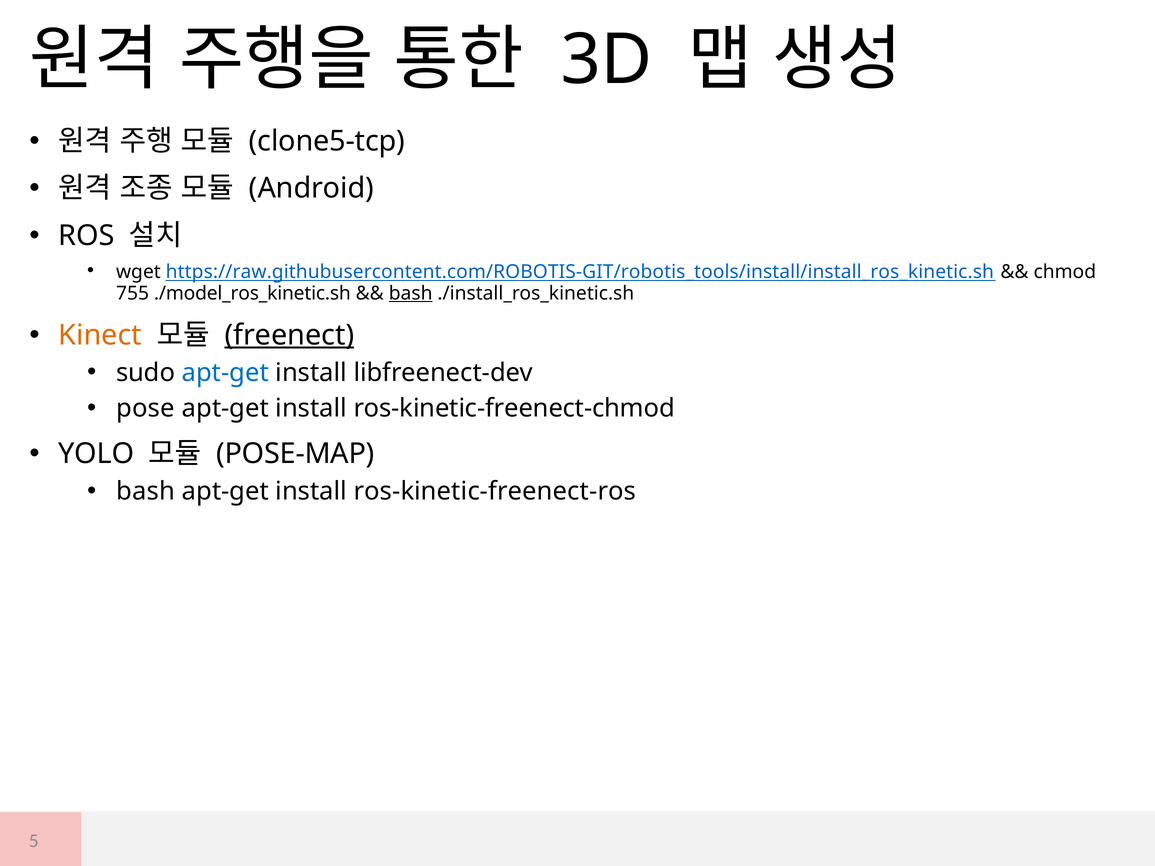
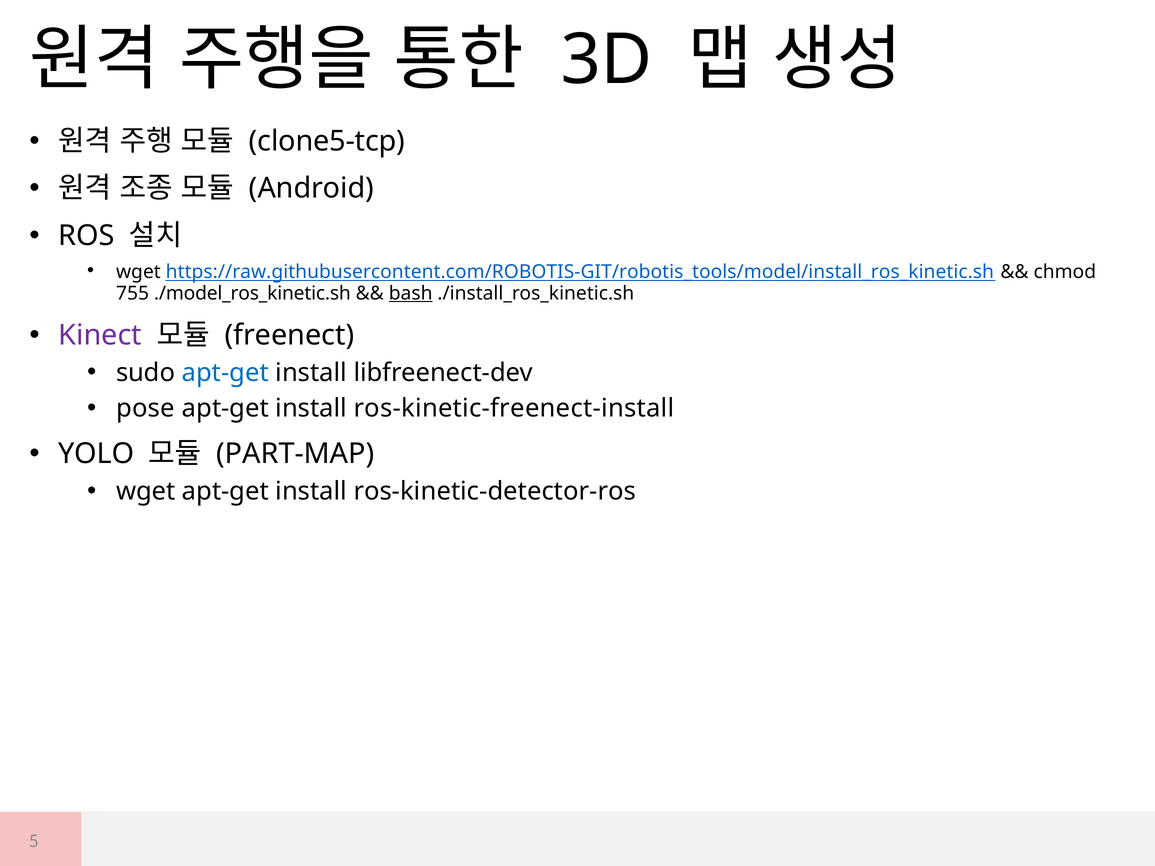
https://raw.githubusercontent.com/ROBOTIS-GIT/robotis_tools/install/install_ros_kinetic.sh: https://raw.githubusercontent.com/ROBOTIS-GIT/robotis_tools/install/install_ros_kinetic.sh -> https://raw.githubusercontent.com/ROBOTIS-GIT/robotis_tools/model/install_ros_kinetic.sh
Kinect colour: orange -> purple
freenect underline: present -> none
ros-kinetic-freenect-chmod: ros-kinetic-freenect-chmod -> ros-kinetic-freenect-install
POSE-MAP: POSE-MAP -> PART-MAP
bash at (146, 491): bash -> wget
ros-kinetic-freenect-ros: ros-kinetic-freenect-ros -> ros-kinetic-detector-ros
